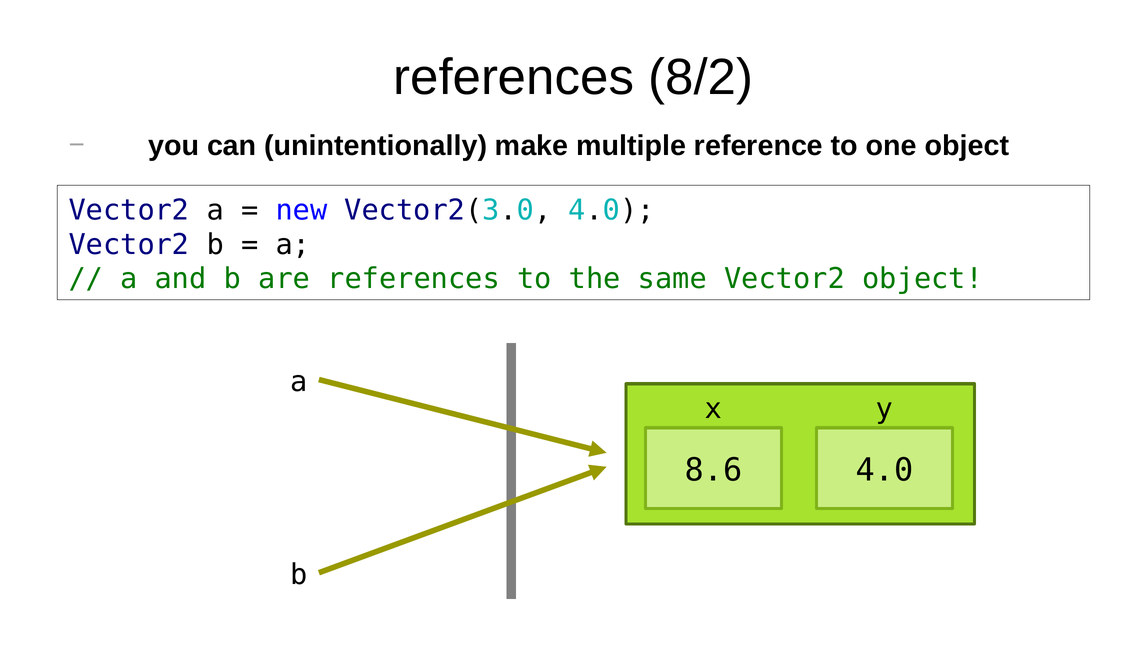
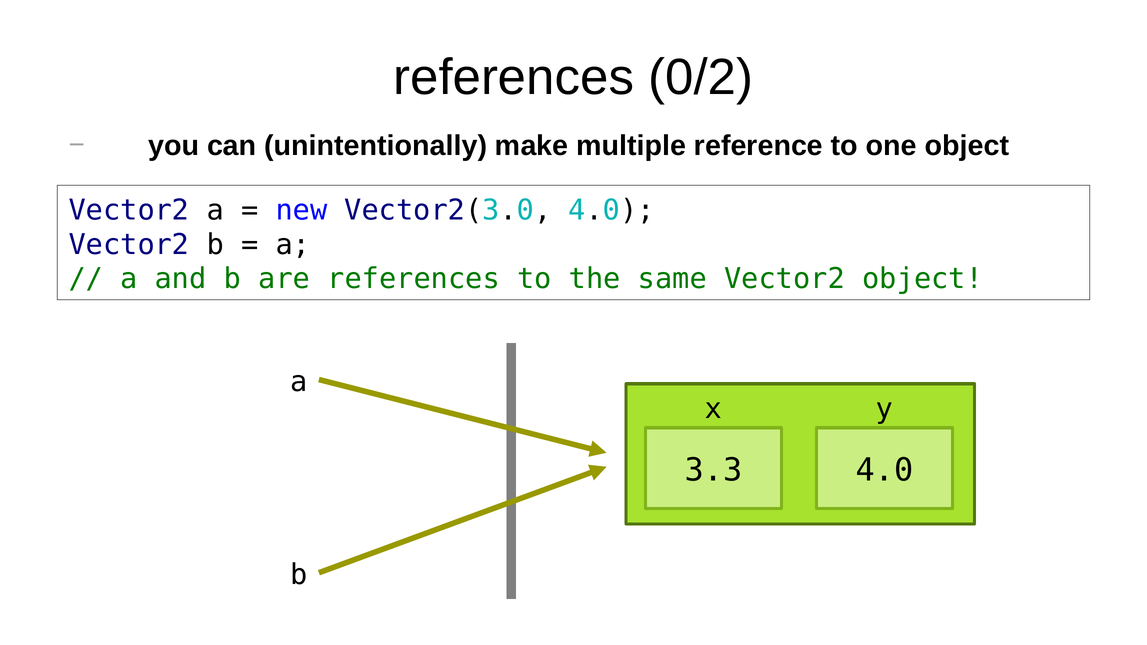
8/2: 8/2 -> 0/2
8.6: 8.6 -> 3.3
